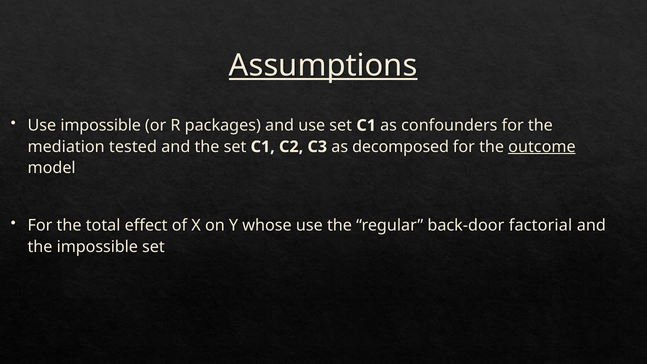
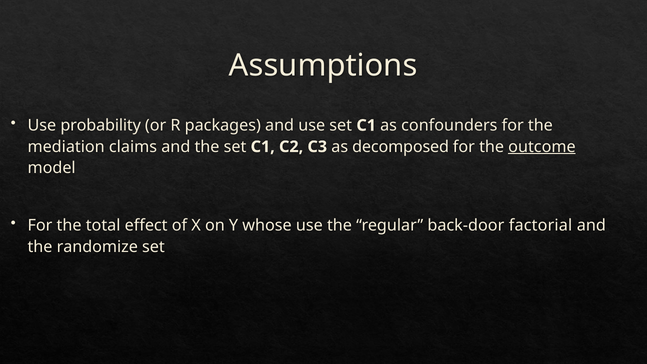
Assumptions underline: present -> none
Use impossible: impossible -> probability
tested: tested -> claims
the impossible: impossible -> randomize
